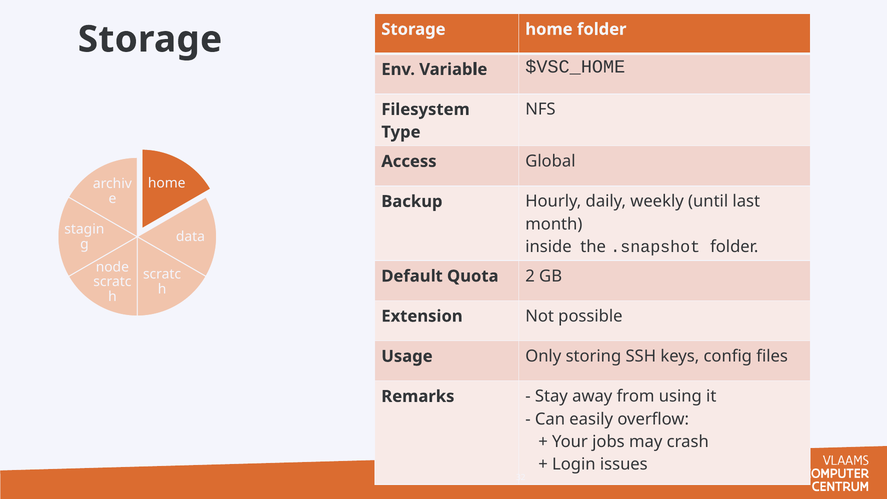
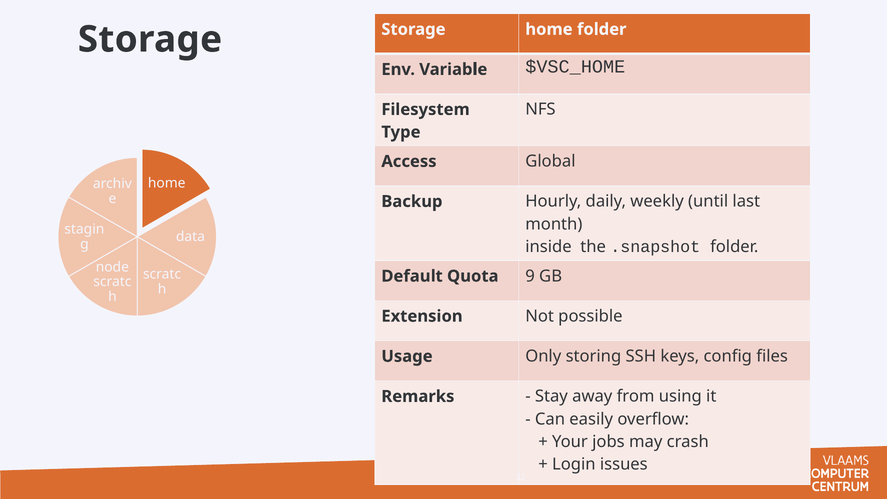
2: 2 -> 9
